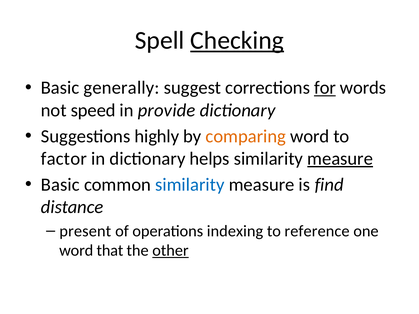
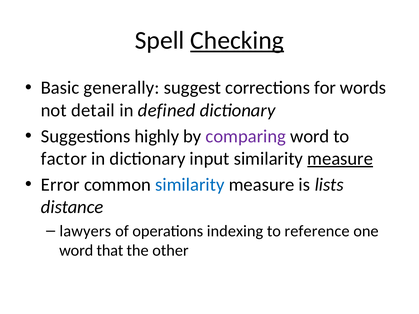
for underline: present -> none
speed: speed -> detail
provide: provide -> defined
comparing colour: orange -> purple
helps: helps -> input
Basic at (60, 185): Basic -> Error
find: find -> lists
present: present -> lawyers
other underline: present -> none
